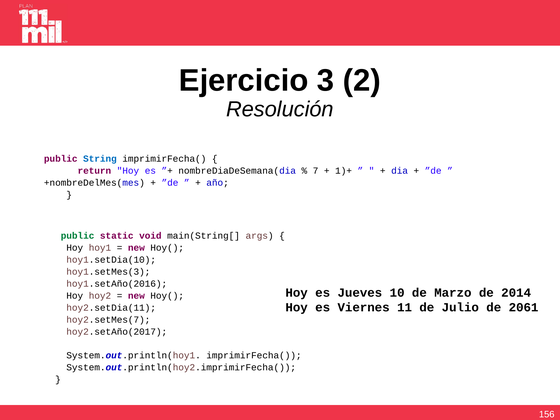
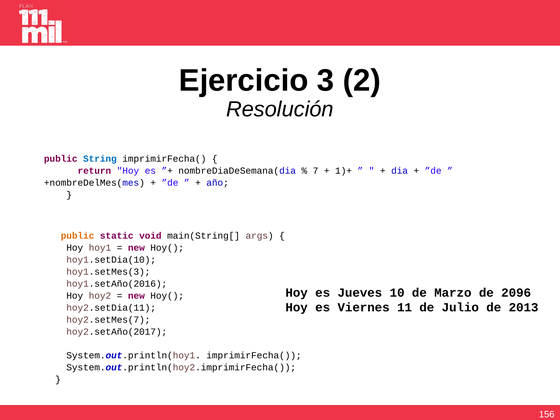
public at (78, 236) colour: green -> orange
2014: 2014 -> 2096
2061: 2061 -> 2013
